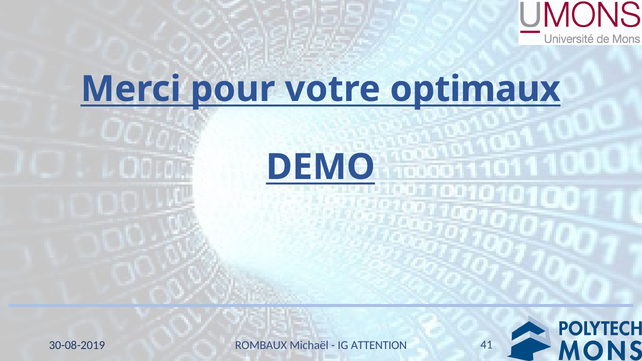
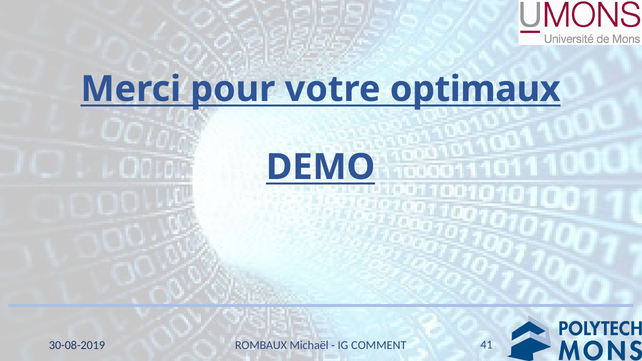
ATTENTION: ATTENTION -> COMMENT
